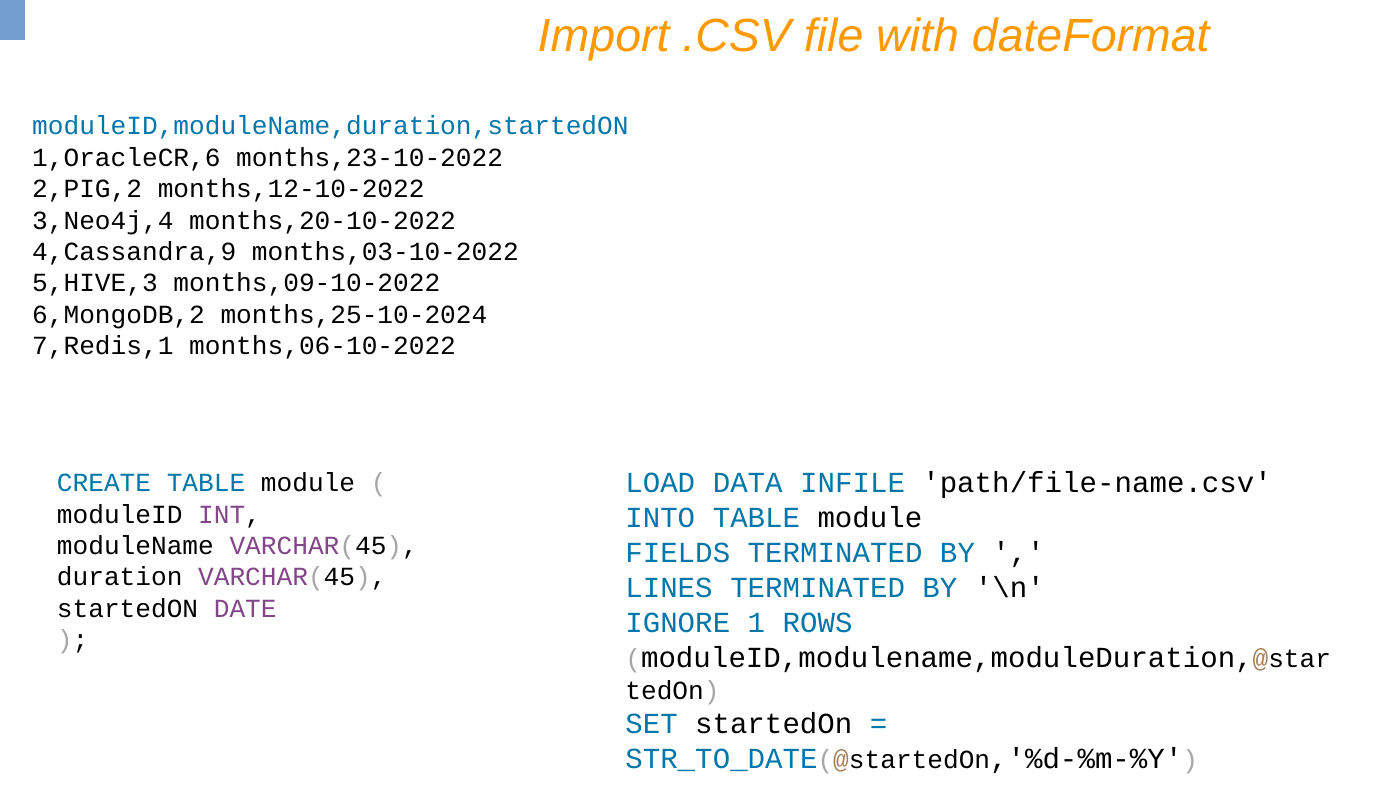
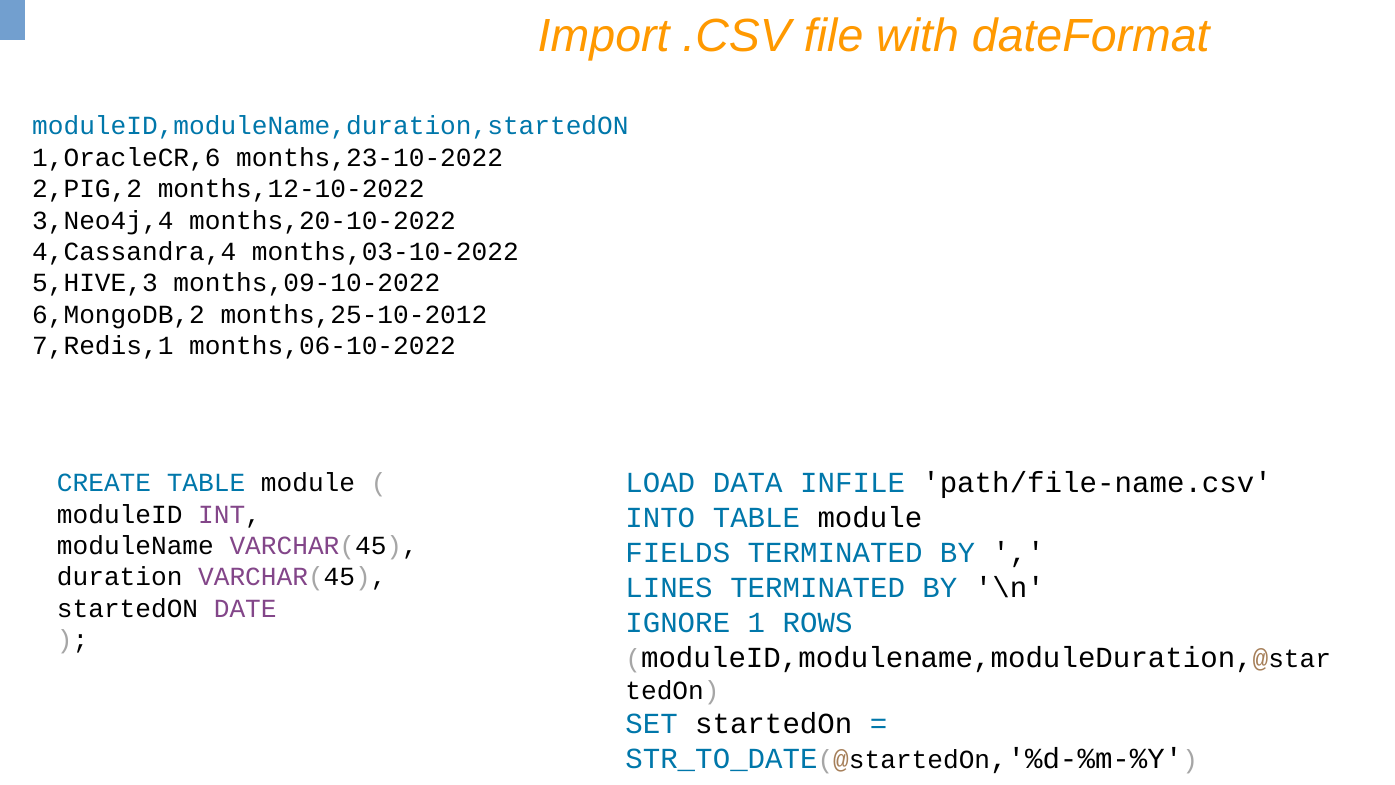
4,Cassandra,9: 4,Cassandra,9 -> 4,Cassandra,4
months,25-10-2024: months,25-10-2024 -> months,25-10-2012
